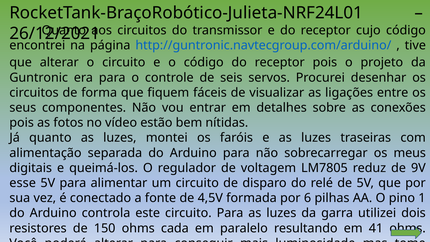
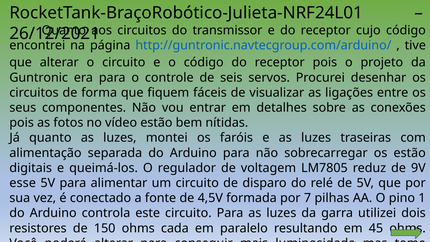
os meus: meus -> estão
6: 6 -> 7
41: 41 -> 45
